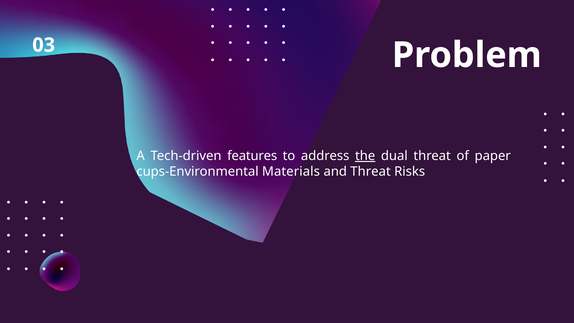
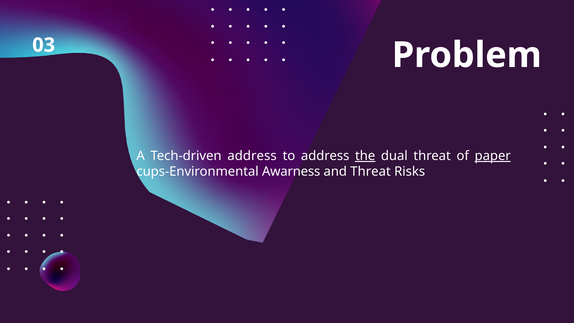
Tech-driven features: features -> address
paper underline: none -> present
Materials: Materials -> Awarness
